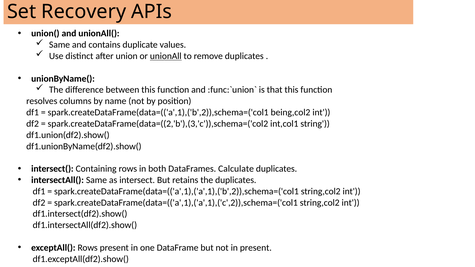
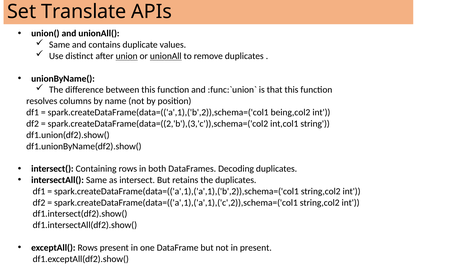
Recovery: Recovery -> Translate
union underline: none -> present
Calculate: Calculate -> Decoding
